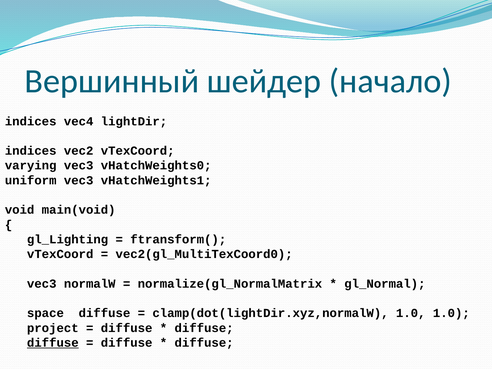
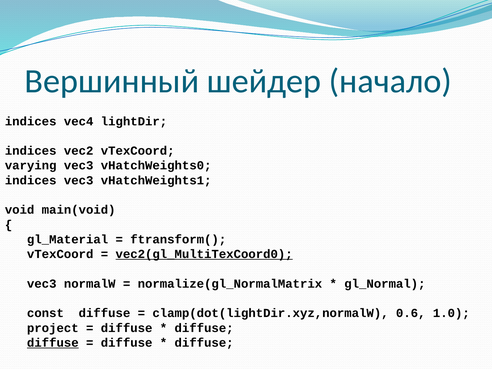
uniform at (31, 180): uniform -> indices
gl_Lighting: gl_Lighting -> gl_Material
vec2(gl_MultiTexCoord0 underline: none -> present
space: space -> const
clamp(dot(lightDir.xyz,normalW 1.0: 1.0 -> 0.6
